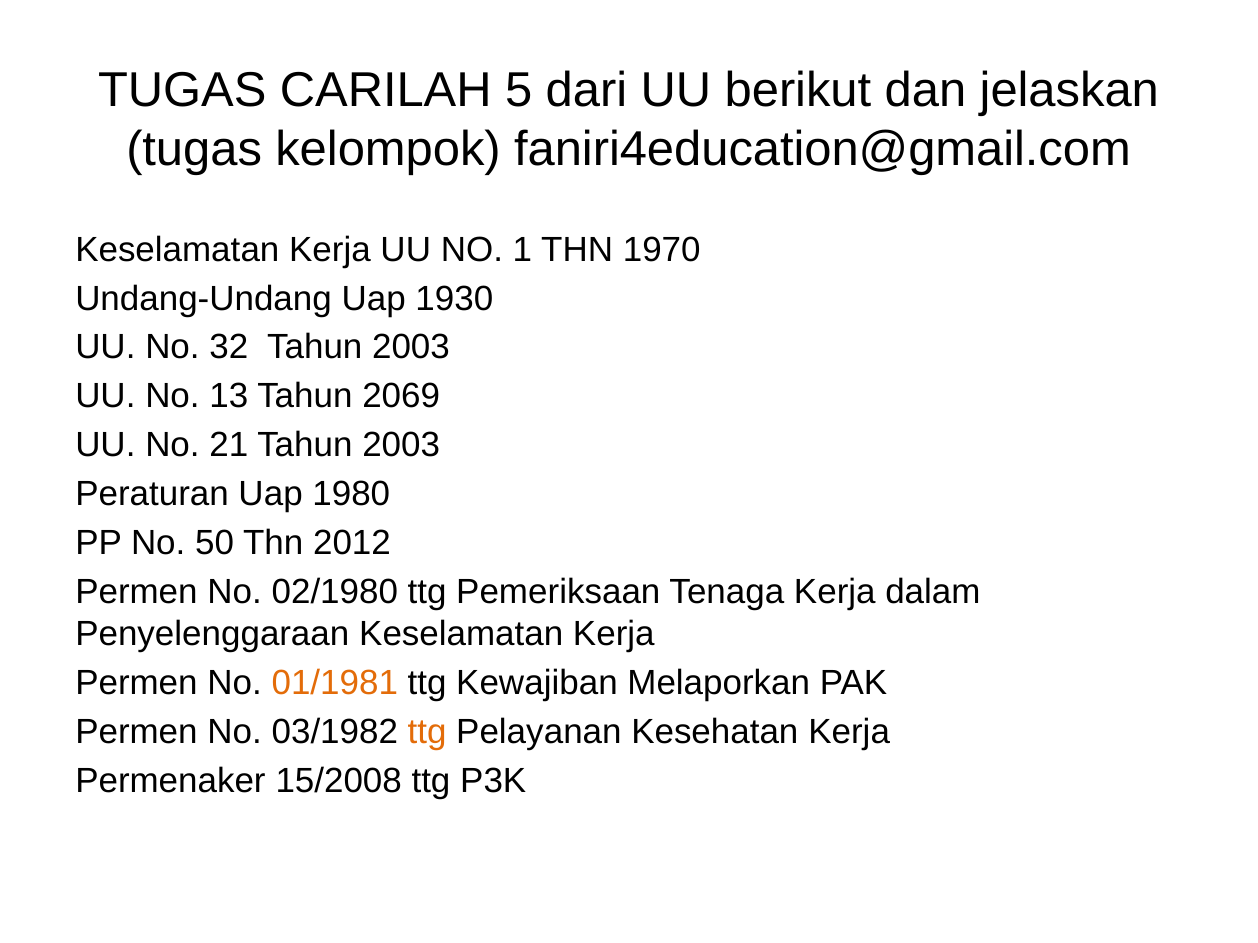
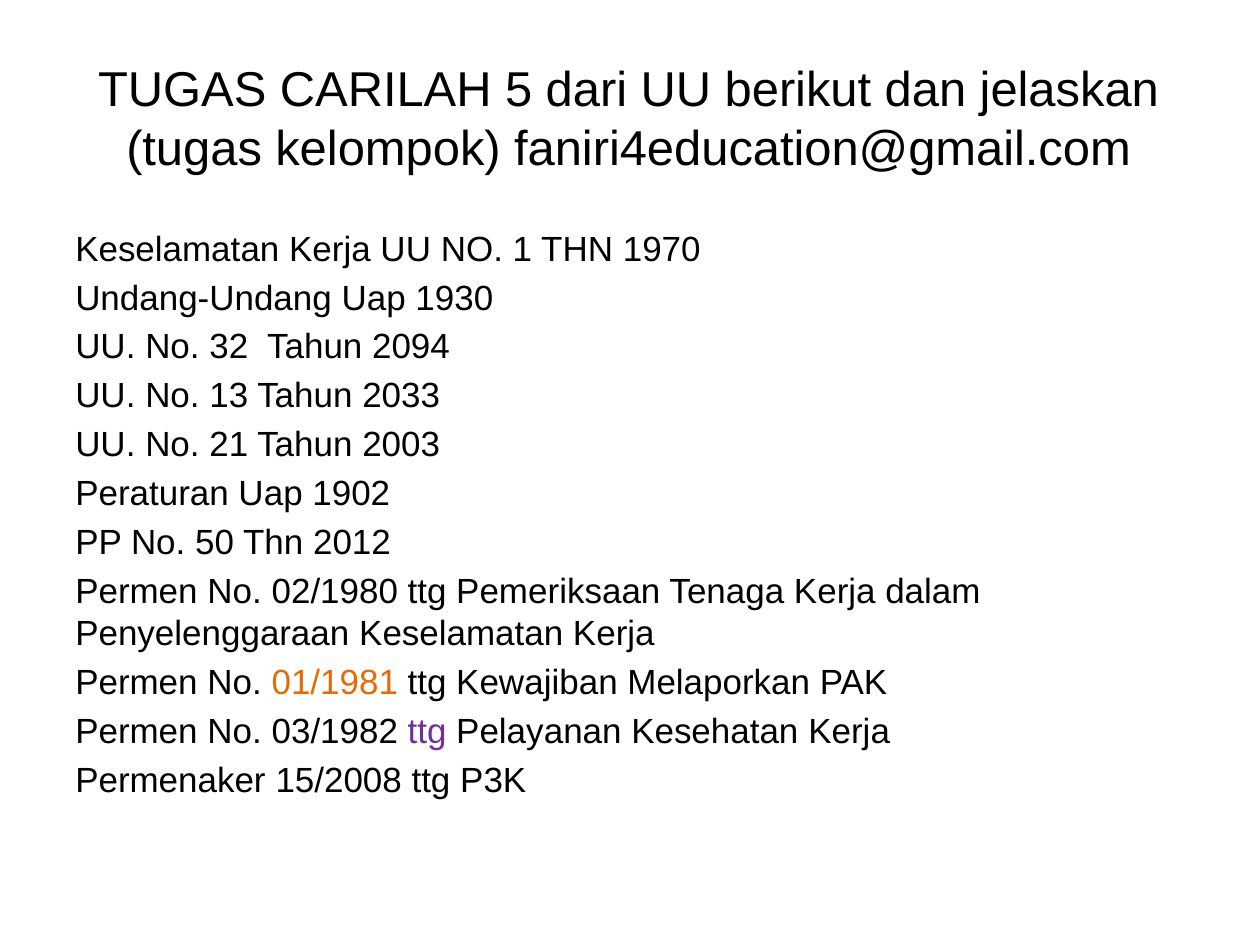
32 Tahun 2003: 2003 -> 2094
2069: 2069 -> 2033
1980: 1980 -> 1902
ttg at (427, 732) colour: orange -> purple
